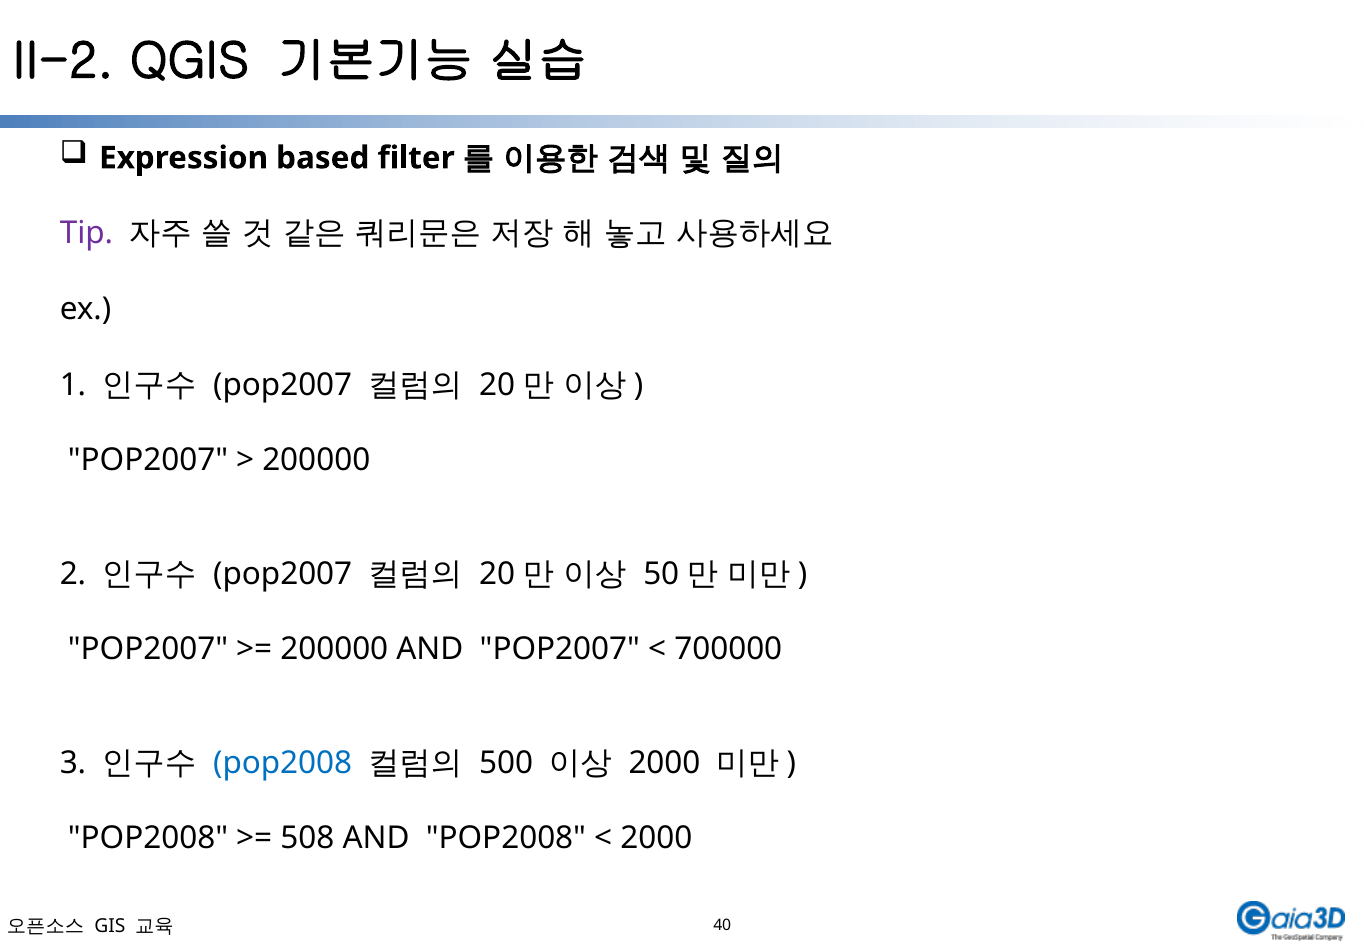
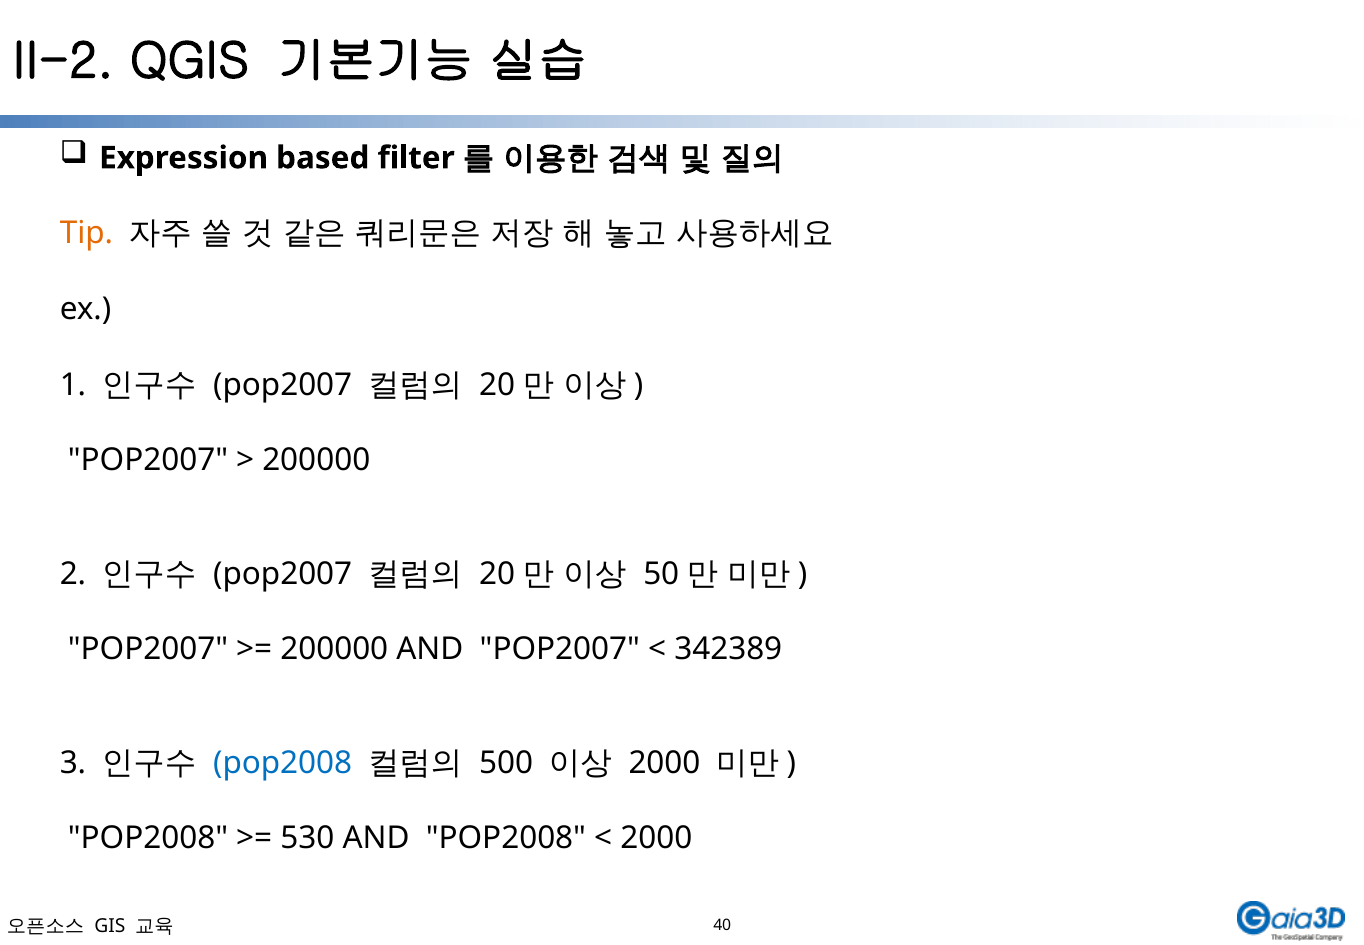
Tip colour: purple -> orange
700000: 700000 -> 342389
508: 508 -> 530
